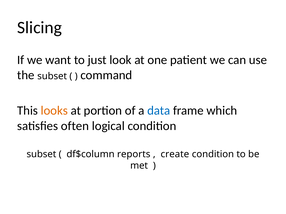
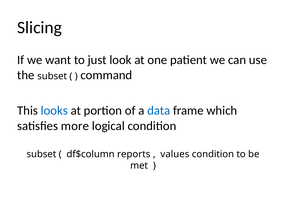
looks colour: orange -> blue
often: often -> more
create: create -> values
